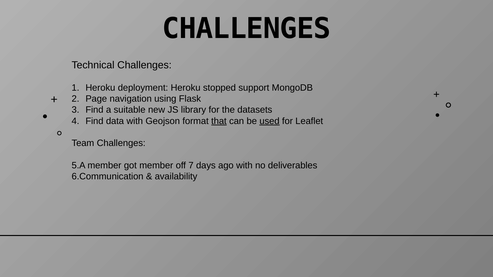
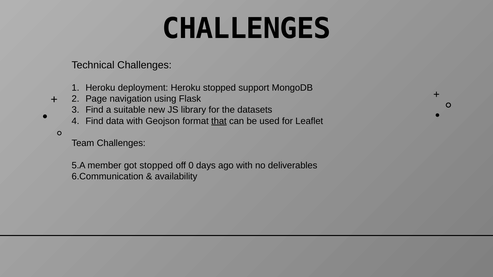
used underline: present -> none
got member: member -> stopped
7: 7 -> 0
